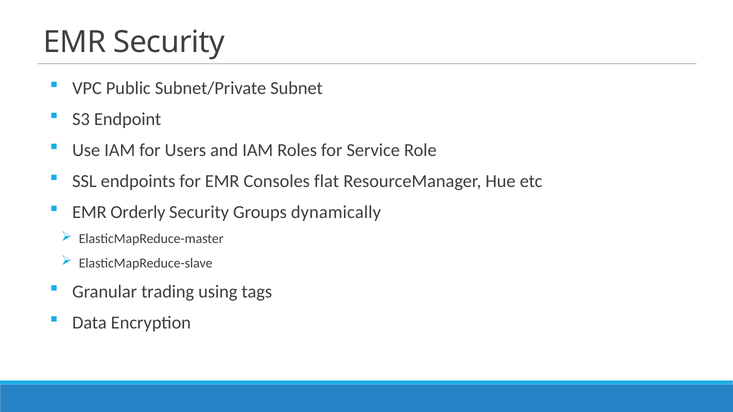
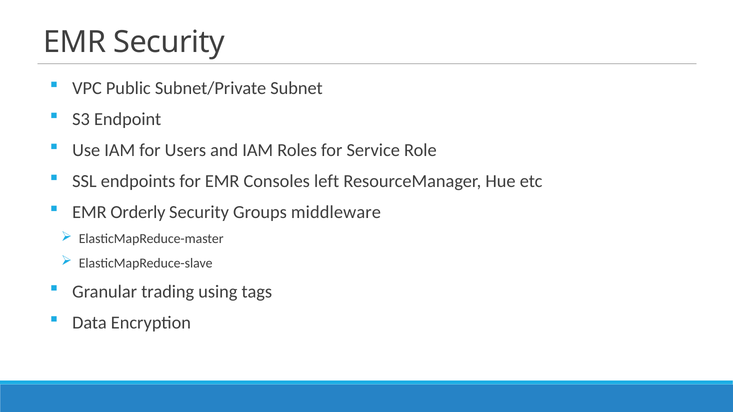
flat: flat -> left
dynamically: dynamically -> middleware
